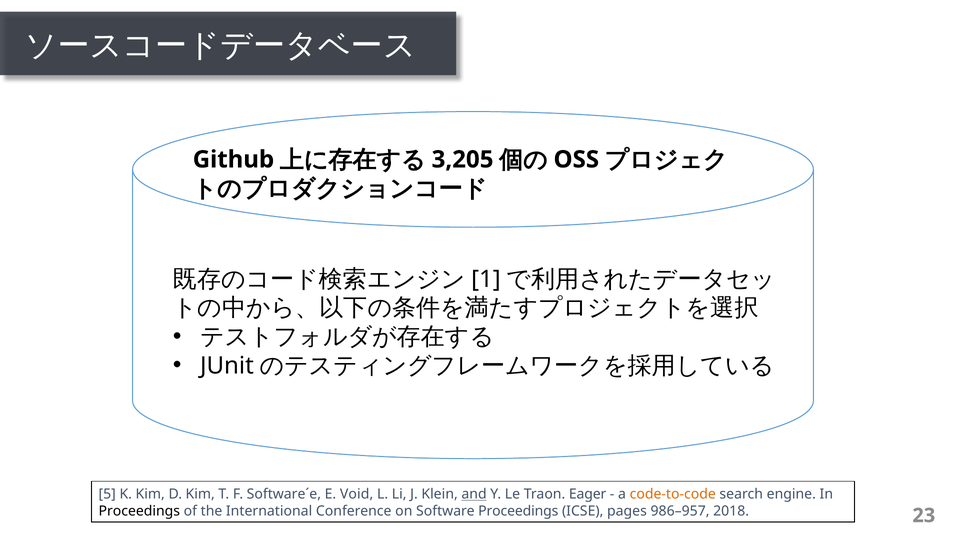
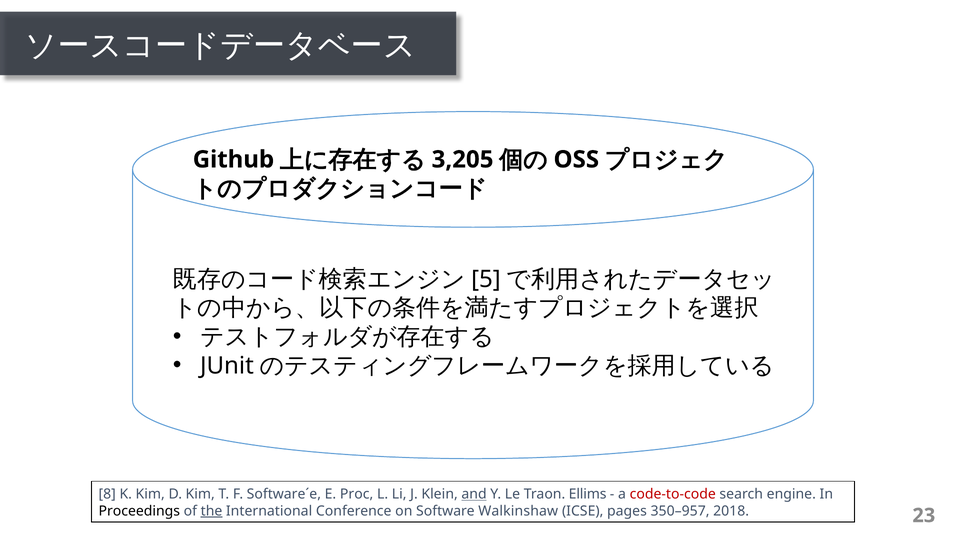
1: 1 -> 5
5: 5 -> 8
Void: Void -> Proc
Eager: Eager -> Ellims
code-to-code colour: orange -> red
the underline: none -> present
Software Proceedings: Proceedings -> Walkinshaw
986–957: 986–957 -> 350–957
